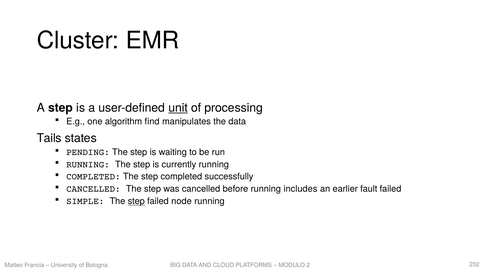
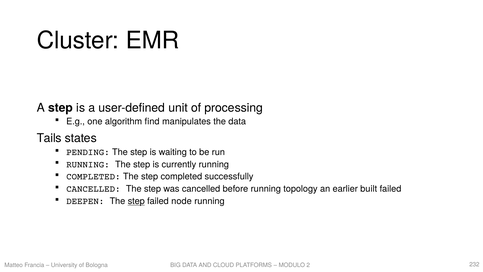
unit underline: present -> none
includes: includes -> topology
fault: fault -> built
SIMPLE: SIMPLE -> DEEPEN
